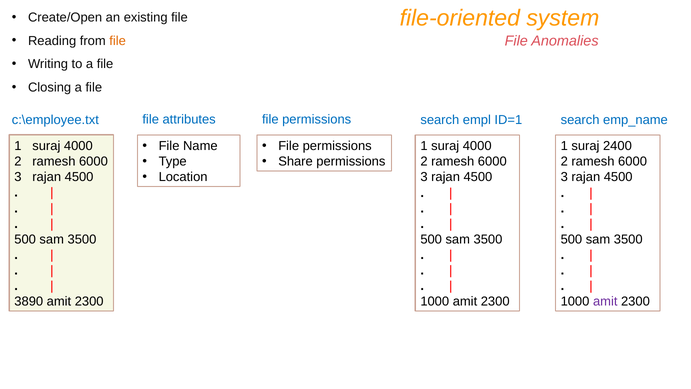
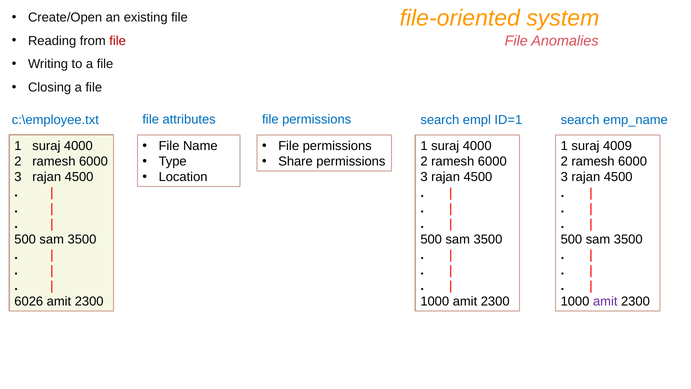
file at (118, 41) colour: orange -> red
2400: 2400 -> 4009
3890: 3890 -> 6026
